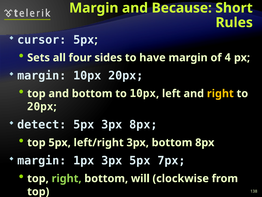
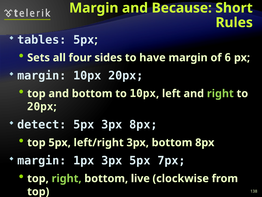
cursor: cursor -> tables
4: 4 -> 6
right at (220, 93) colour: yellow -> light green
will: will -> live
